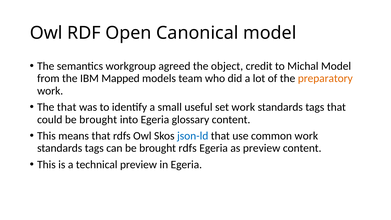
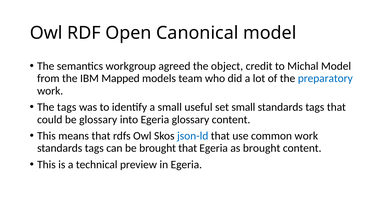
preparatory colour: orange -> blue
The that: that -> tags
set work: work -> small
could be brought: brought -> glossary
brought rdfs: rdfs -> that
as preview: preview -> brought
